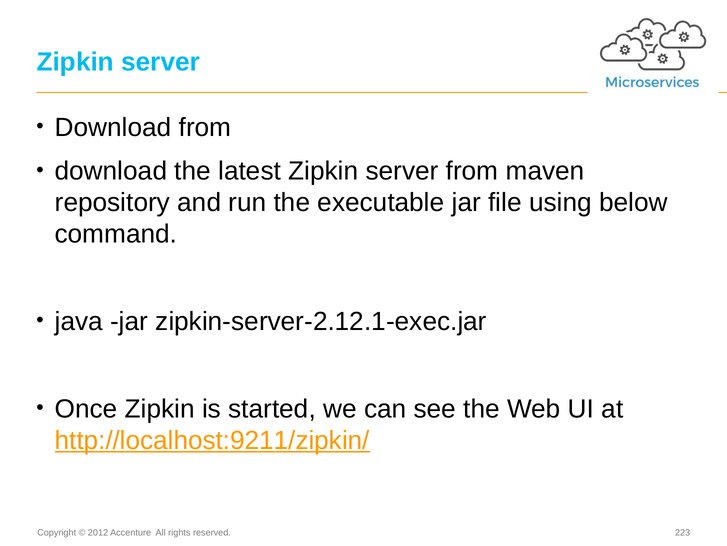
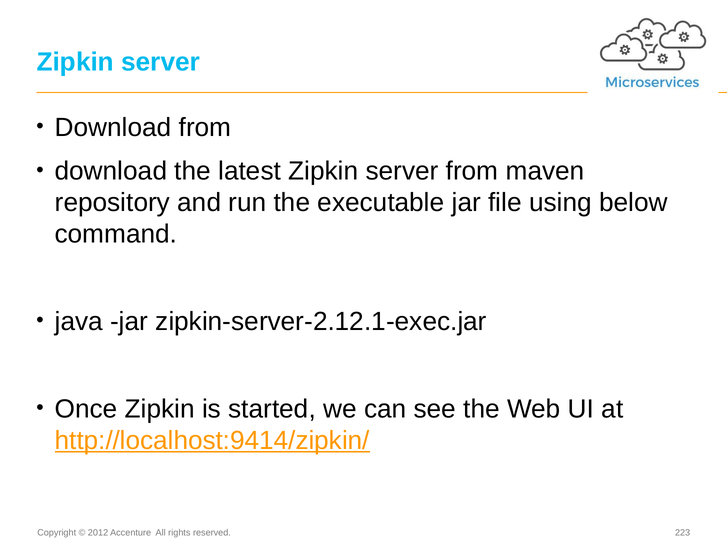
http://localhost:9211/zipkin/: http://localhost:9211/zipkin/ -> http://localhost:9414/zipkin/
